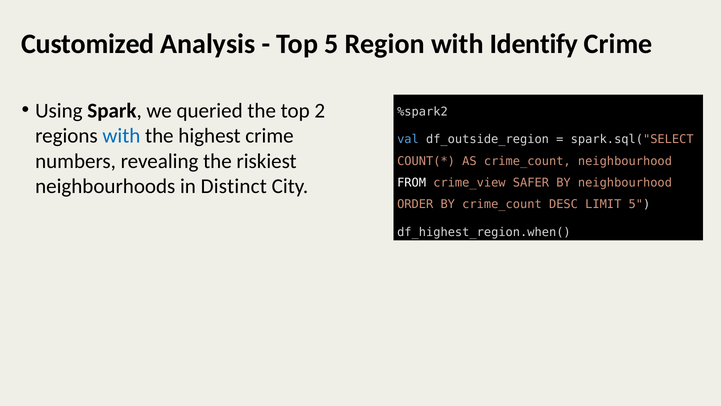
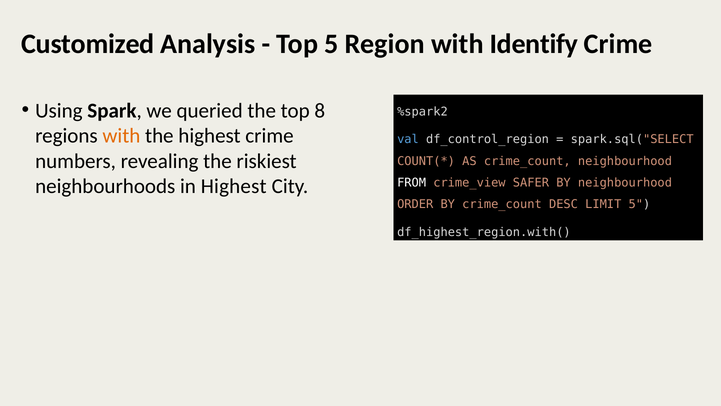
2: 2 -> 8
with at (121, 136) colour: blue -> orange
df_outside_region: df_outside_region -> df_control_region
in Distinct: Distinct -> Highest
df_highest_region.when(: df_highest_region.when( -> df_highest_region.with(
